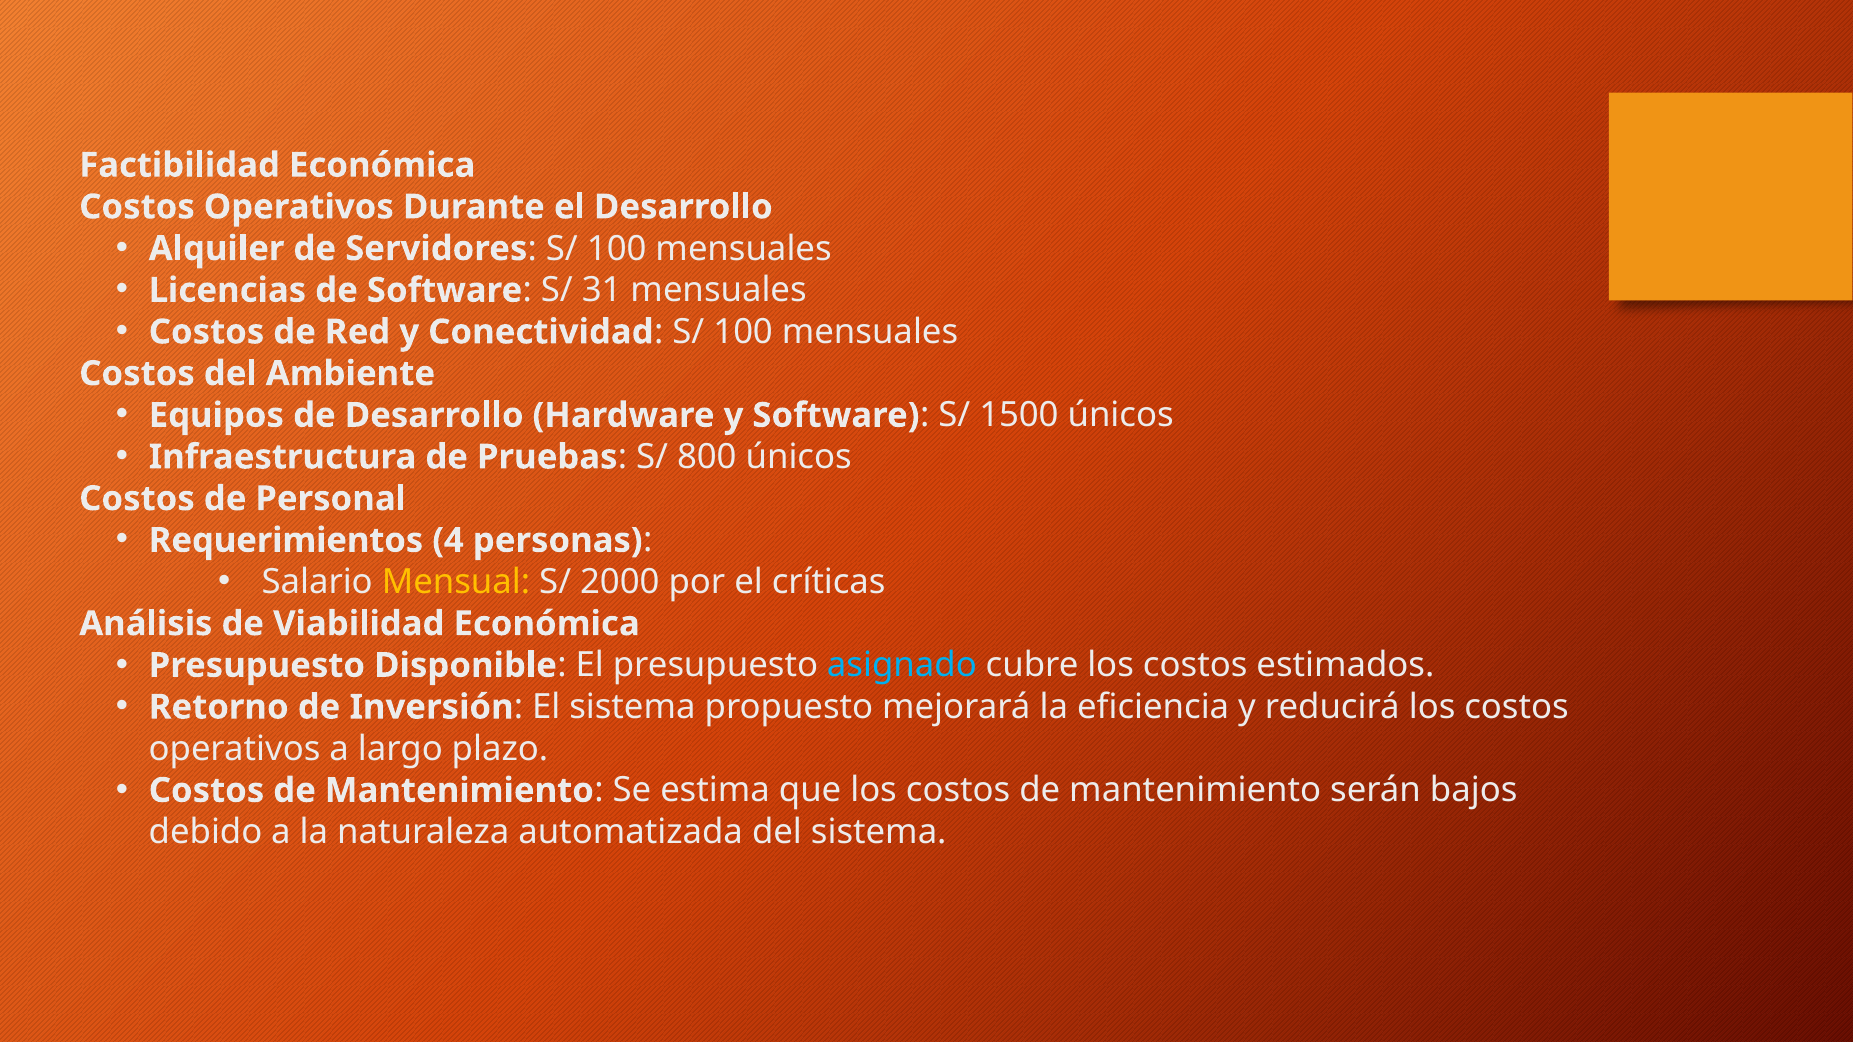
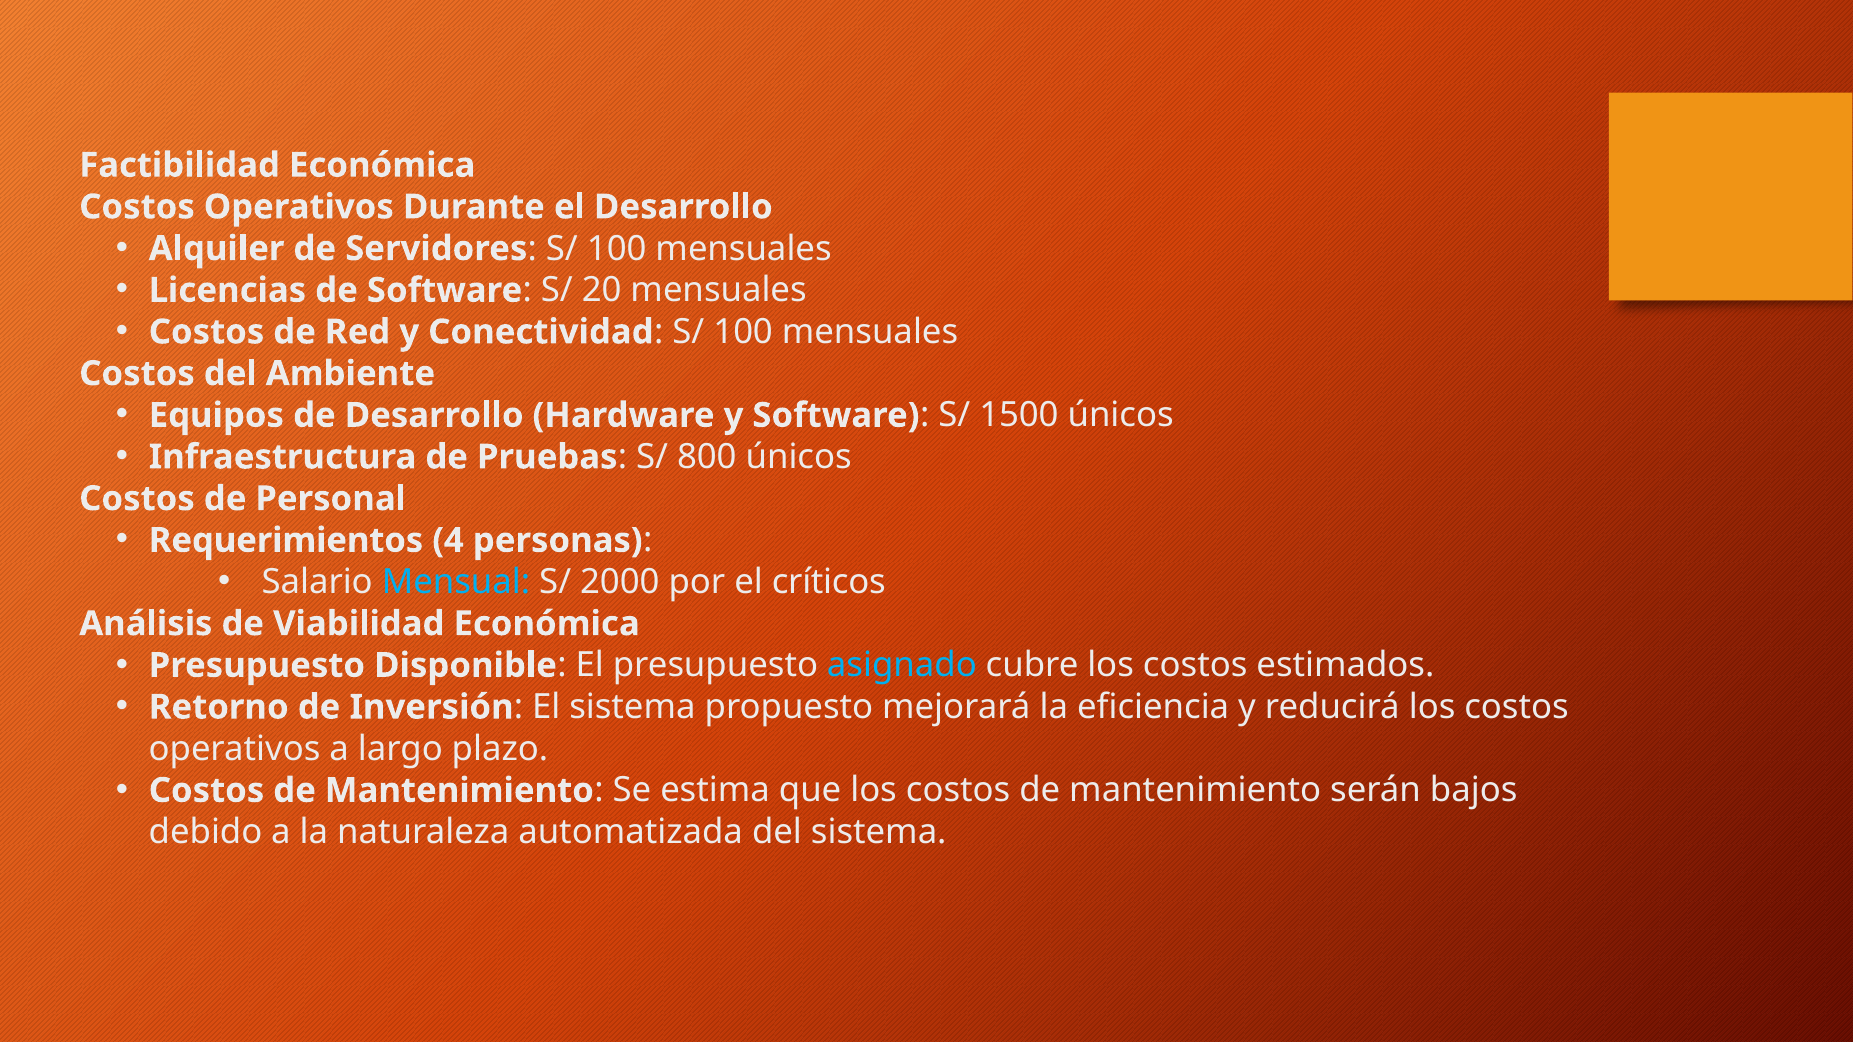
31: 31 -> 20
Mensual colour: yellow -> light blue
críticas: críticas -> críticos
